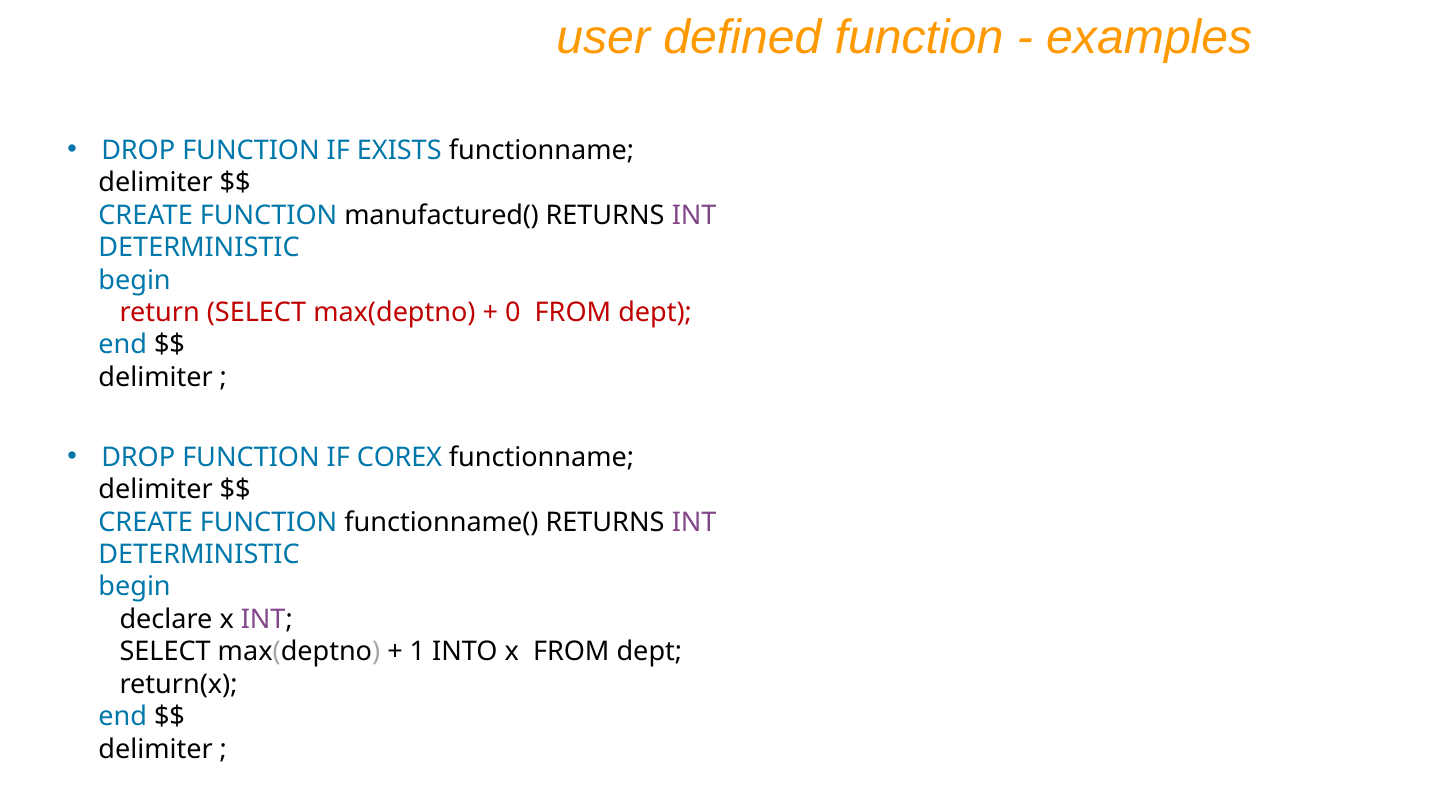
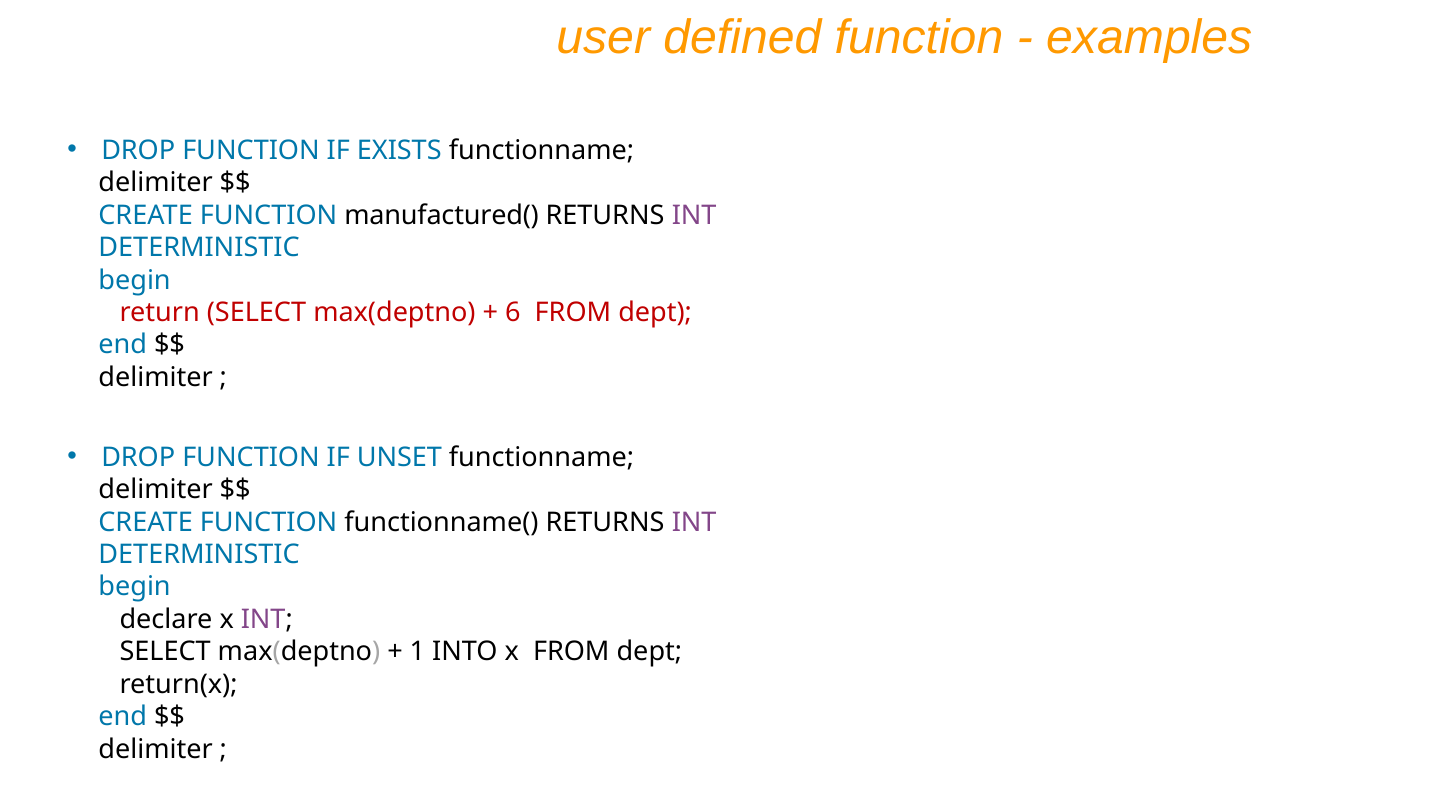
0: 0 -> 6
COREX: COREX -> UNSET
